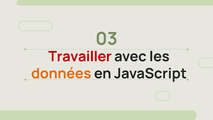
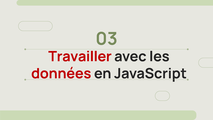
données colour: orange -> red
